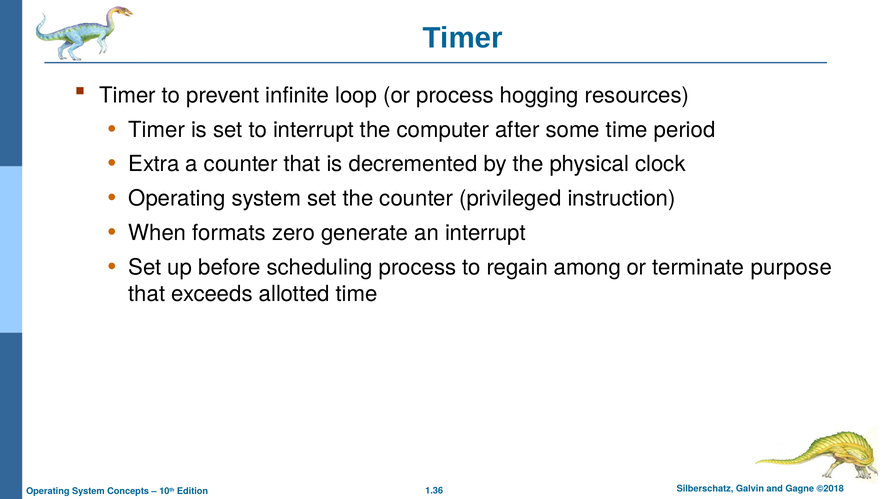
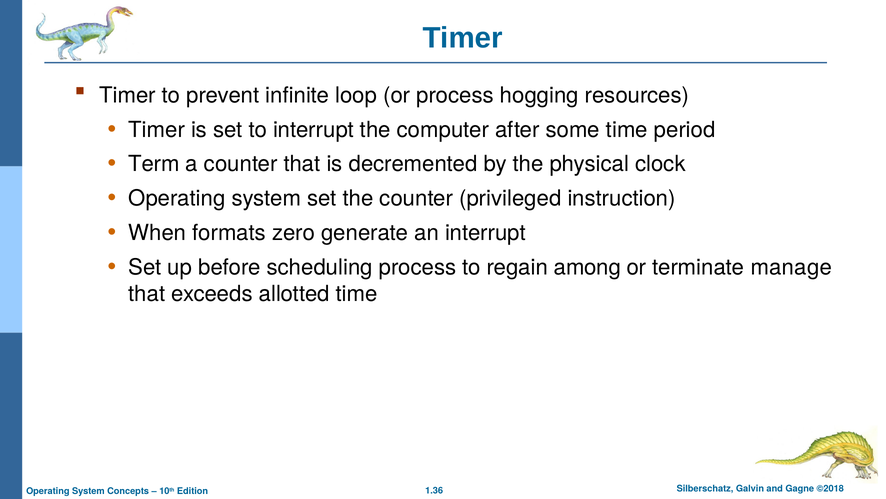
Extra: Extra -> Term
purpose: purpose -> manage
